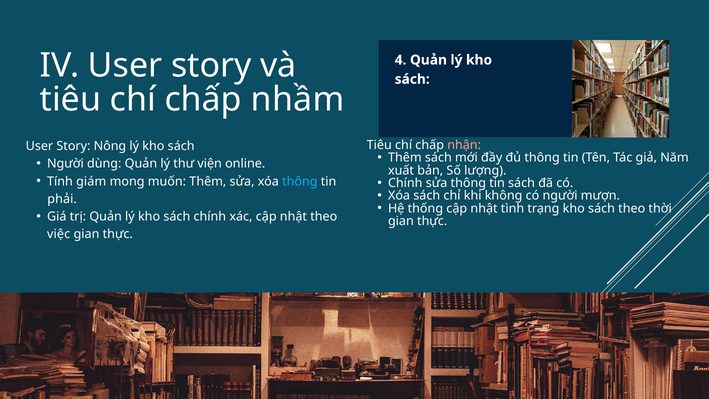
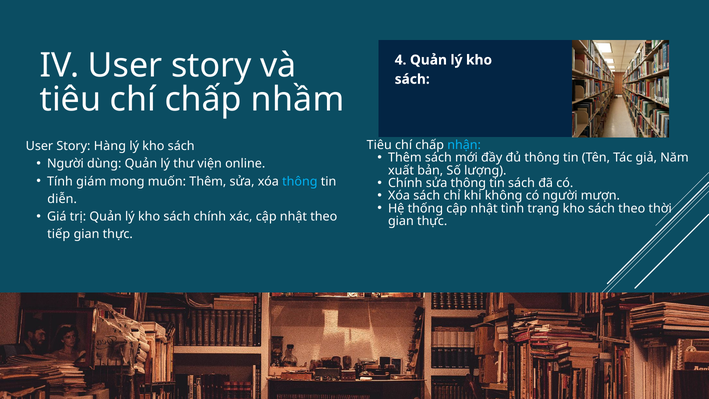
nhận colour: pink -> light blue
Nông: Nông -> Hàng
phải: phải -> diễn
việc: việc -> tiếp
